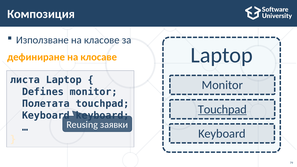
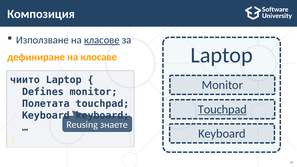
класове underline: none -> present
листа: листа -> чиито
заявки: заявки -> знаете
